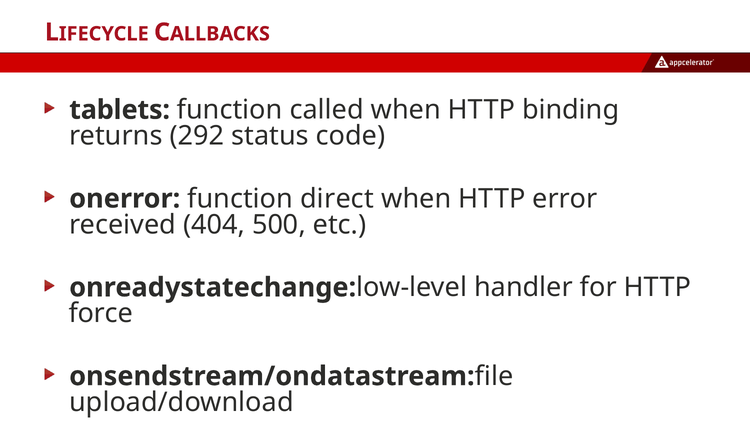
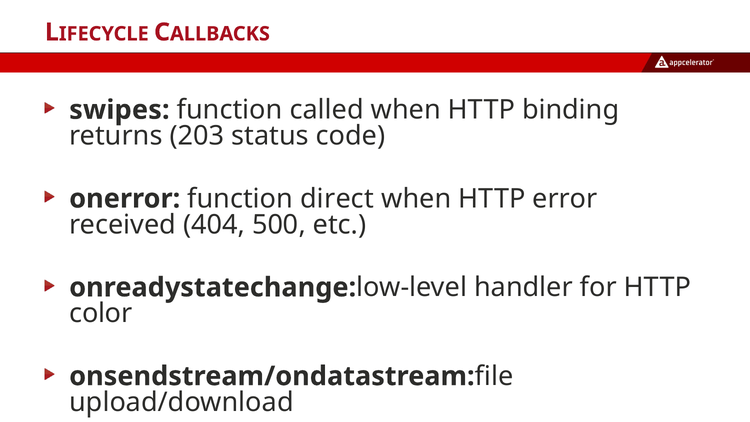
tablets: tablets -> swipes
292: 292 -> 203
force: force -> color
